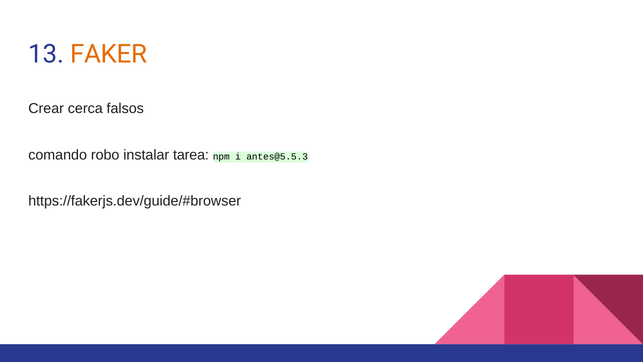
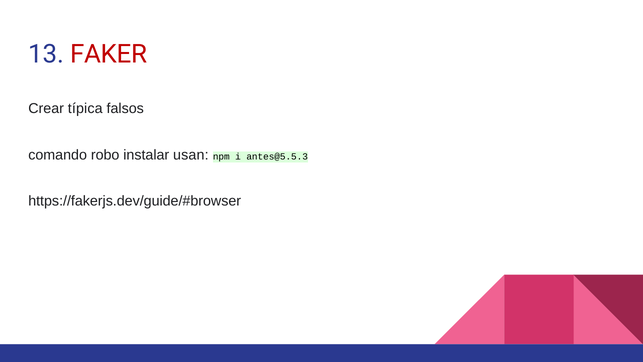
FAKER colour: orange -> red
cerca: cerca -> típica
tarea: tarea -> usan
